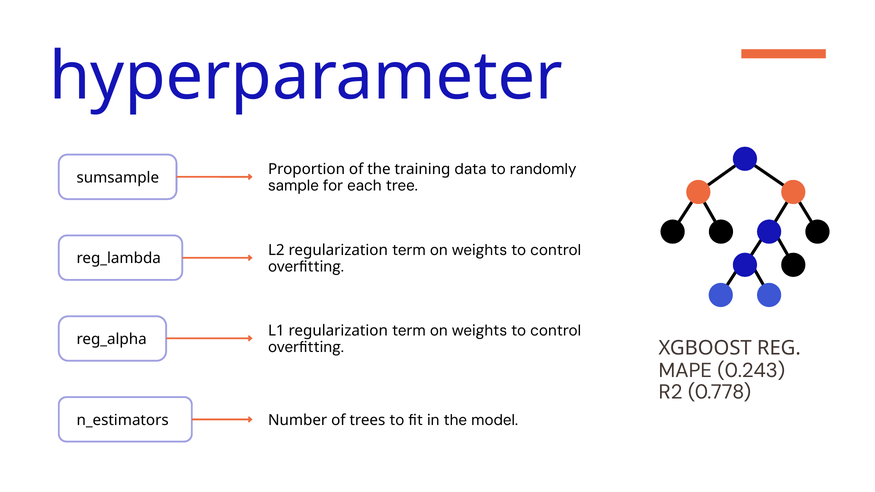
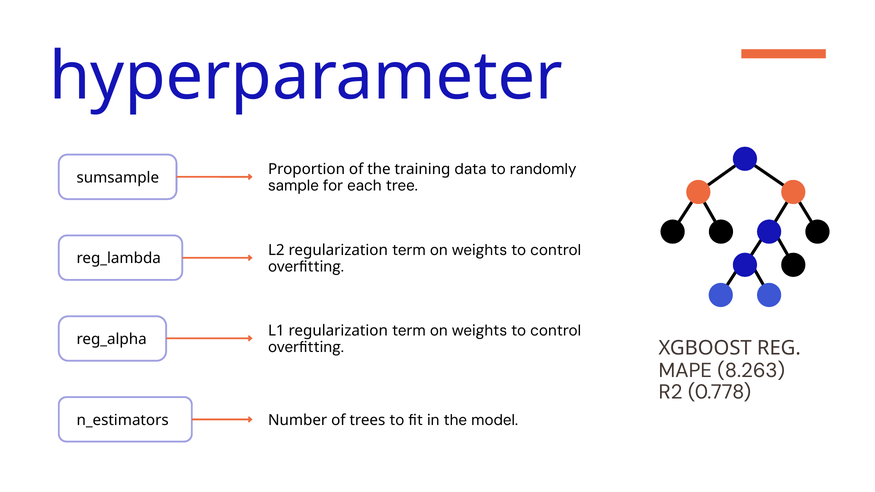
0.243: 0.243 -> 8.263
